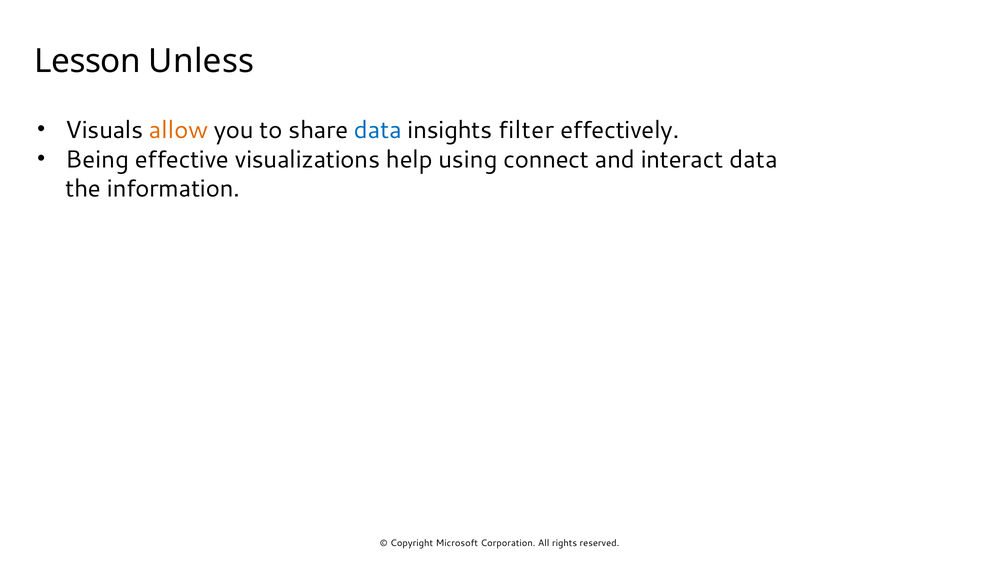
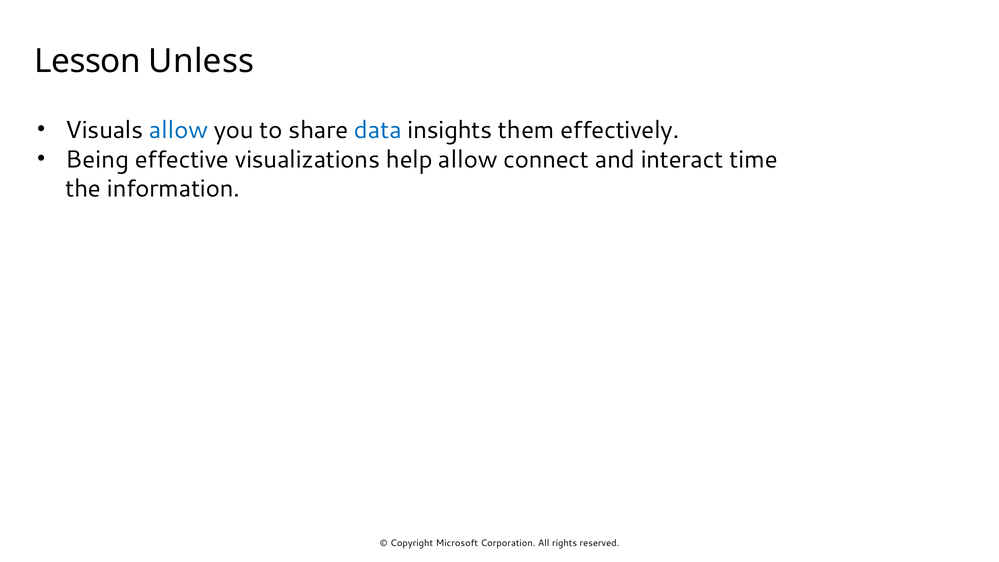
allow at (179, 130) colour: orange -> blue
filter: filter -> them
help using: using -> allow
interact data: data -> time
